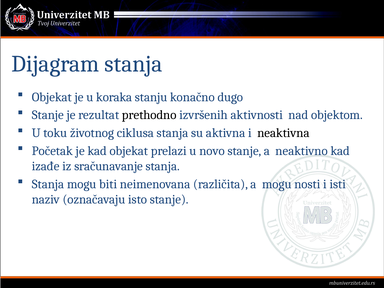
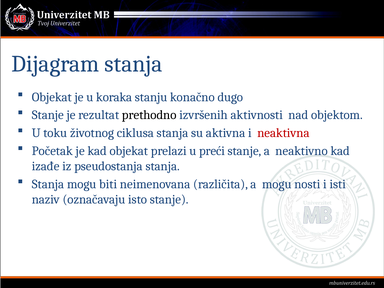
neaktivna colour: black -> red
novo: novo -> preći
sračunavanje: sračunavanje -> pseudostanja
